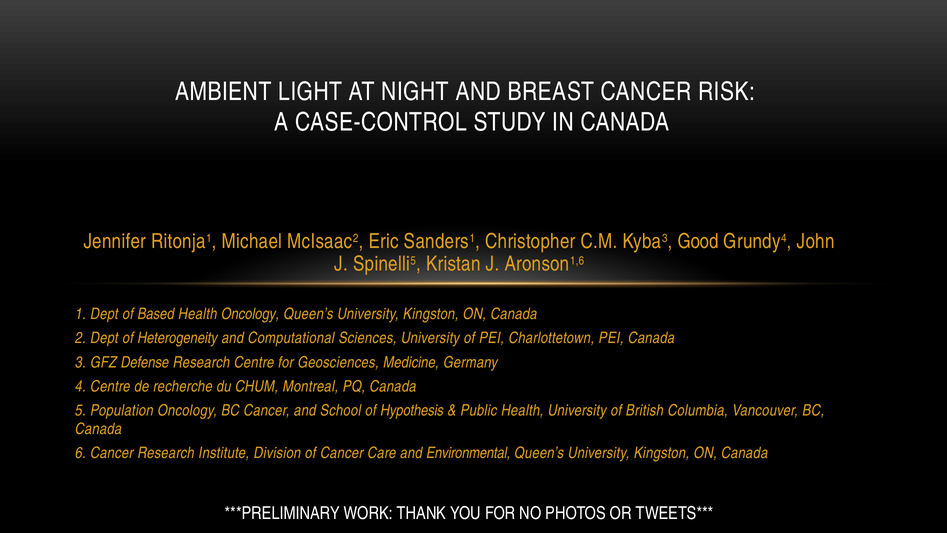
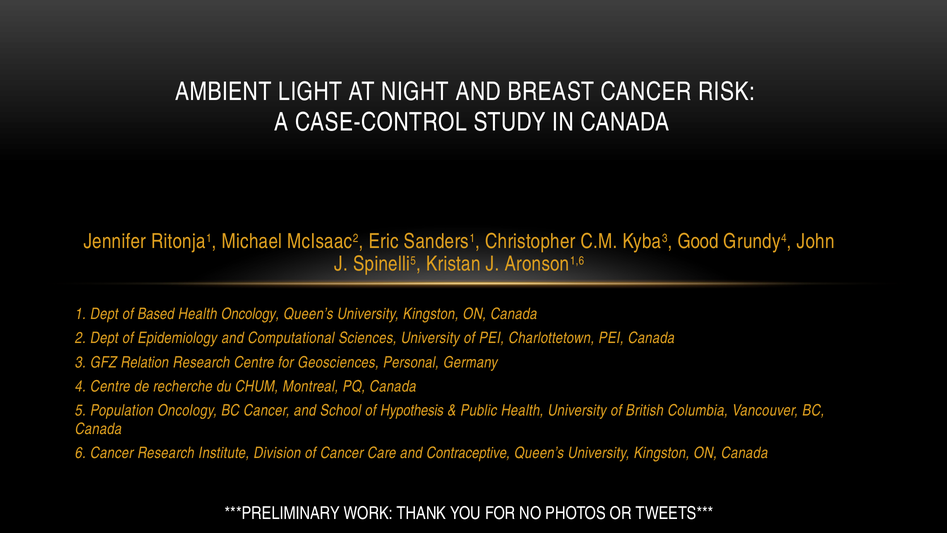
Heterogeneity: Heterogeneity -> Epidemiology
Defense: Defense -> Relation
Medicine: Medicine -> Personal
Environmental: Environmental -> Contraceptive
